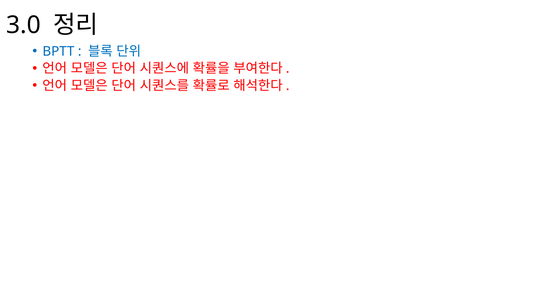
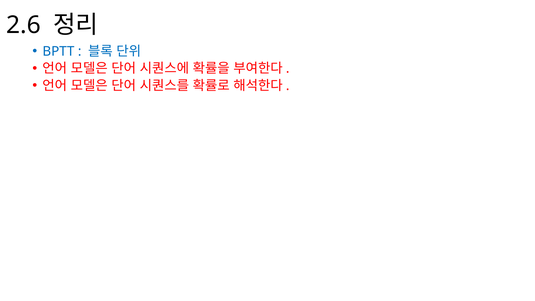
3.0: 3.0 -> 2.6
